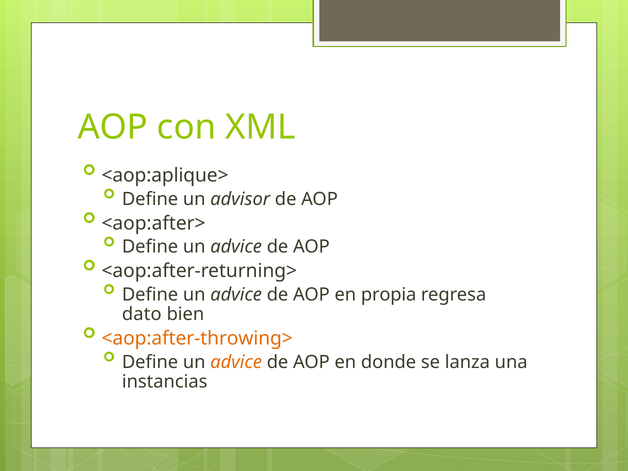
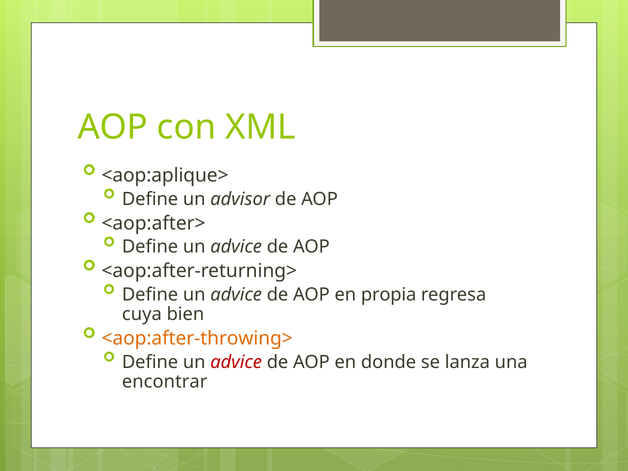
dato: dato -> cuya
advice at (236, 362) colour: orange -> red
instancias: instancias -> encontrar
